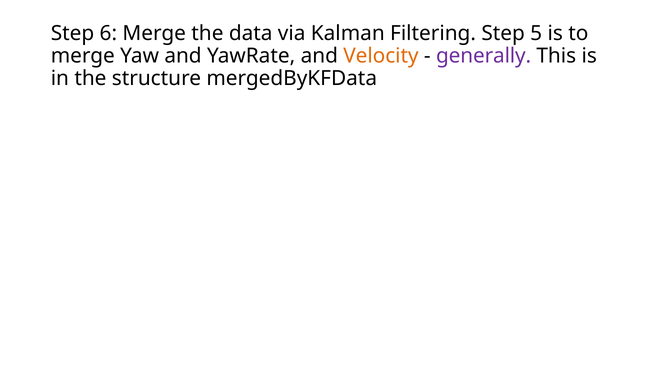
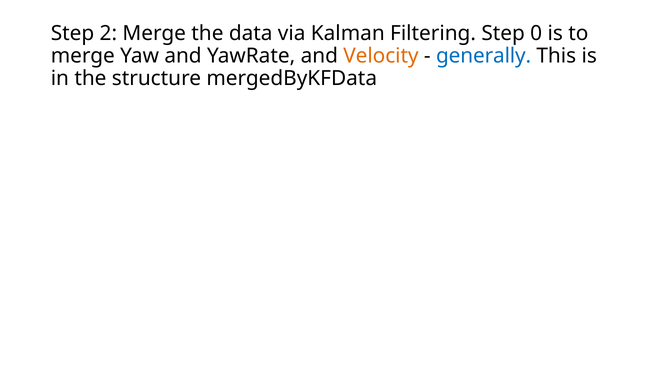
6: 6 -> 2
5: 5 -> 0
generally colour: purple -> blue
